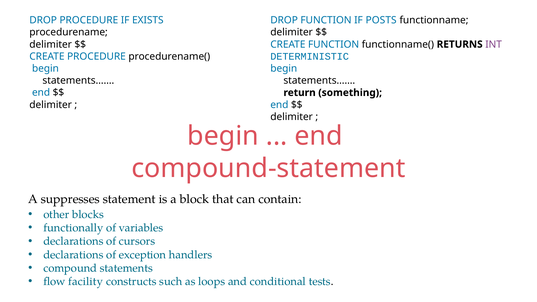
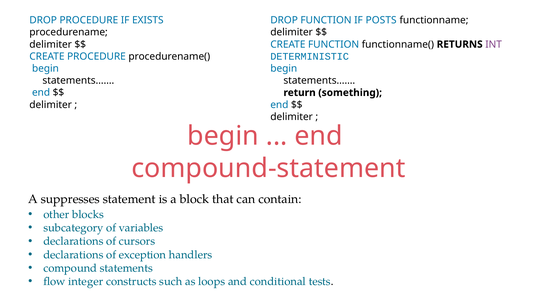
functionally: functionally -> subcategory
facility: facility -> integer
